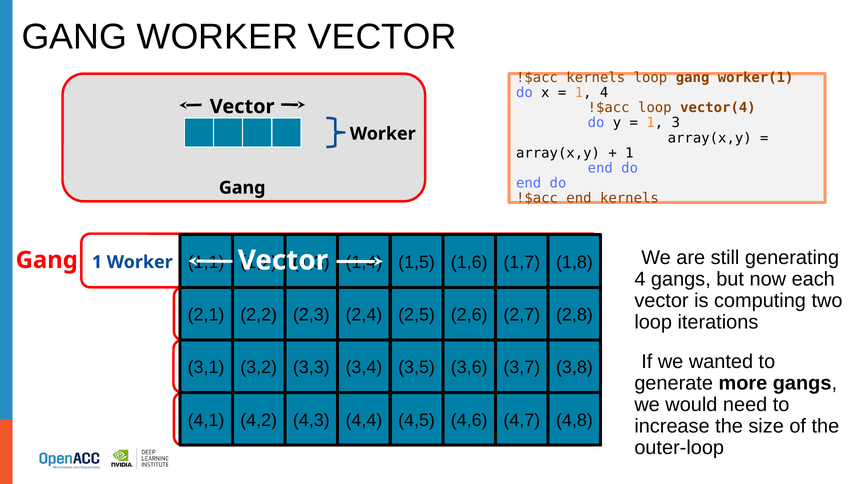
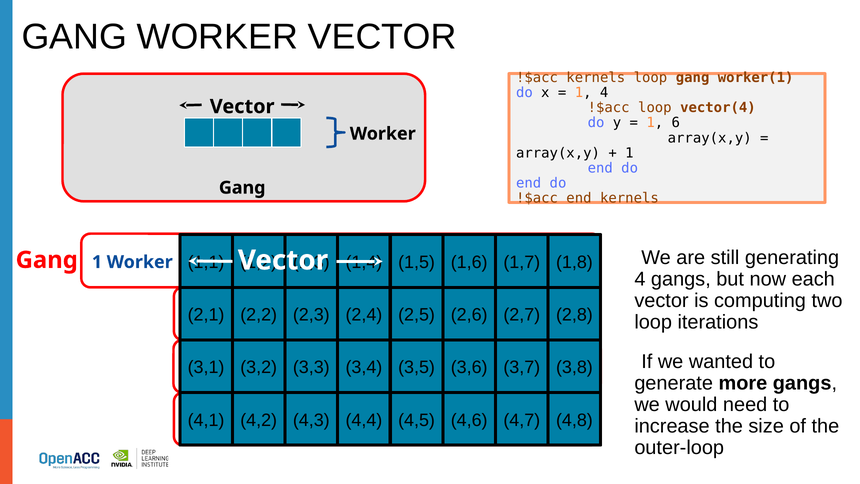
3: 3 -> 6
